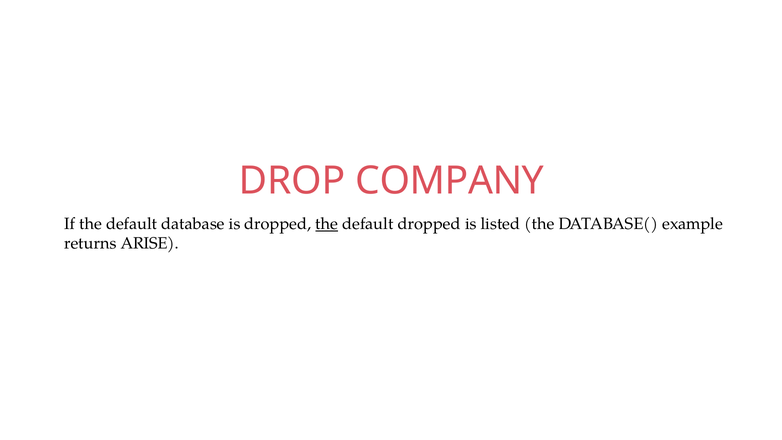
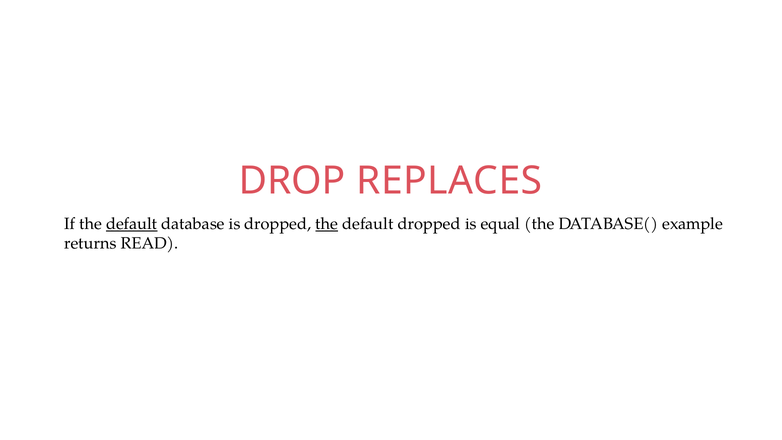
COMPANY: COMPANY -> REPLACES
default at (132, 224) underline: none -> present
listed: listed -> equal
ARISE: ARISE -> READ
